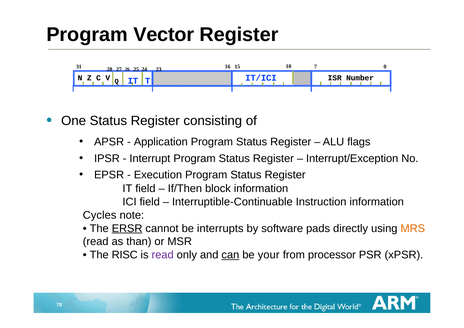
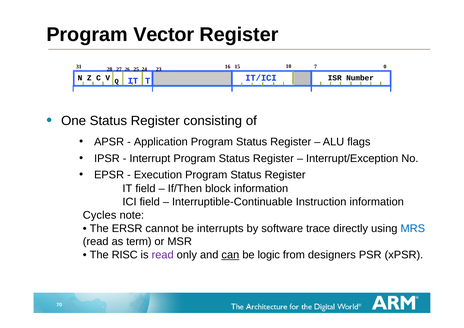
ERSR underline: present -> none
pads: pads -> trace
MRS colour: orange -> blue
than: than -> term
your: your -> logic
processor: processor -> designers
